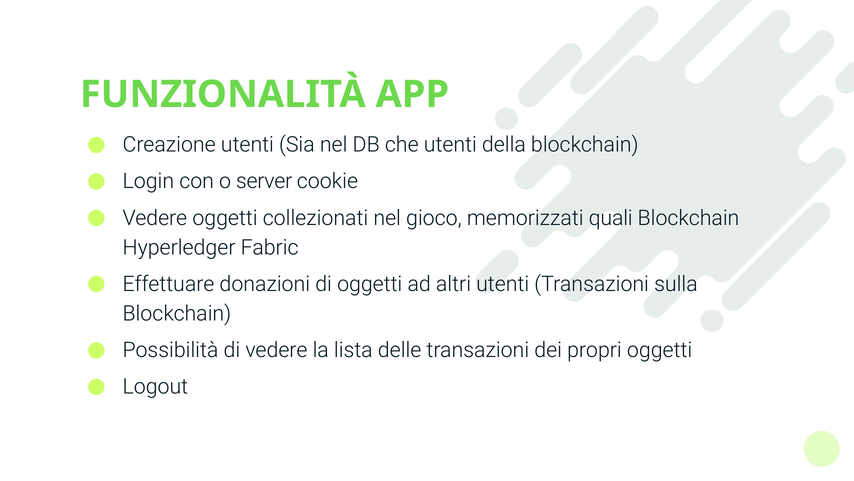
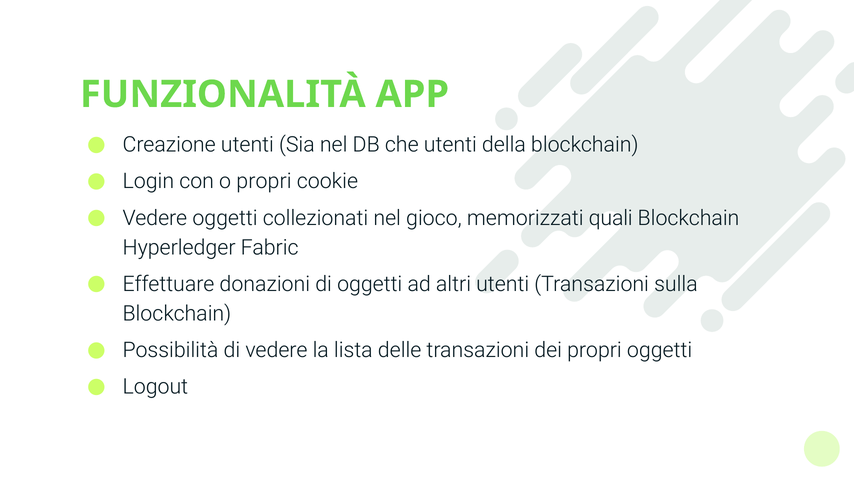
o server: server -> propri
